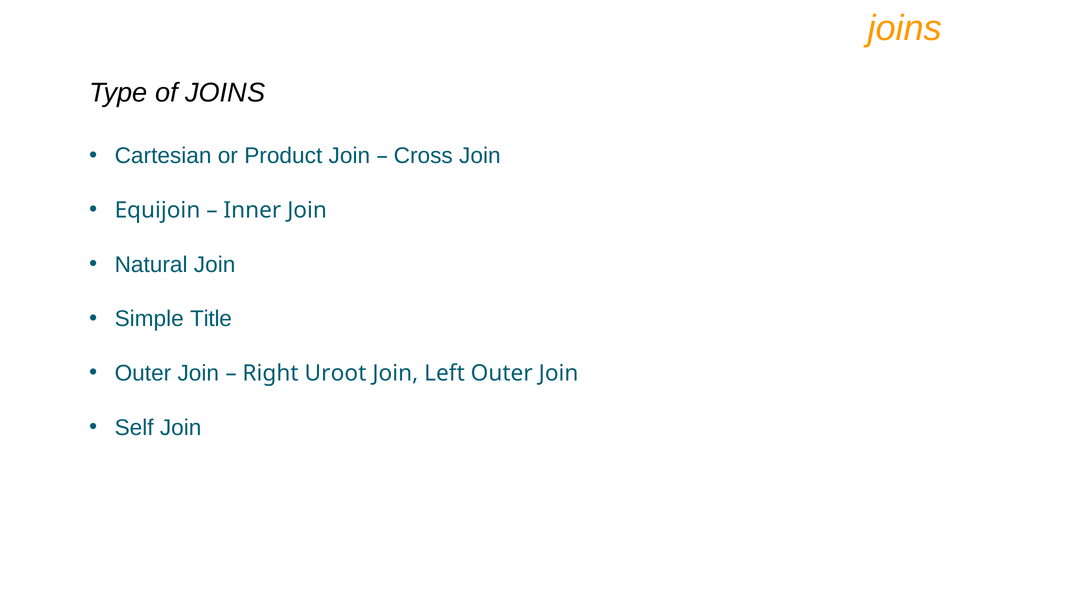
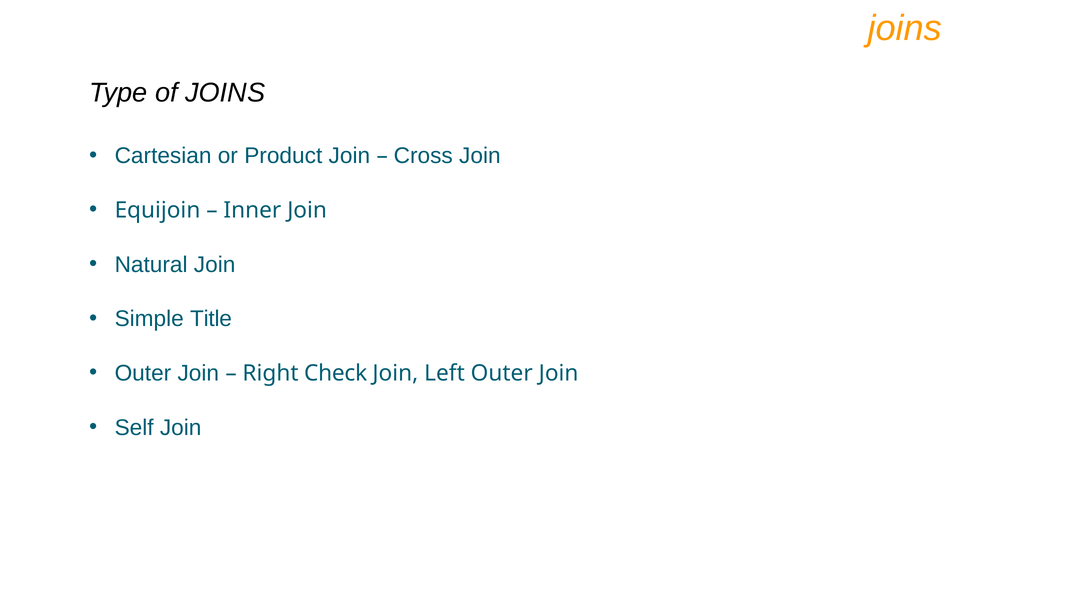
Uroot: Uroot -> Check
